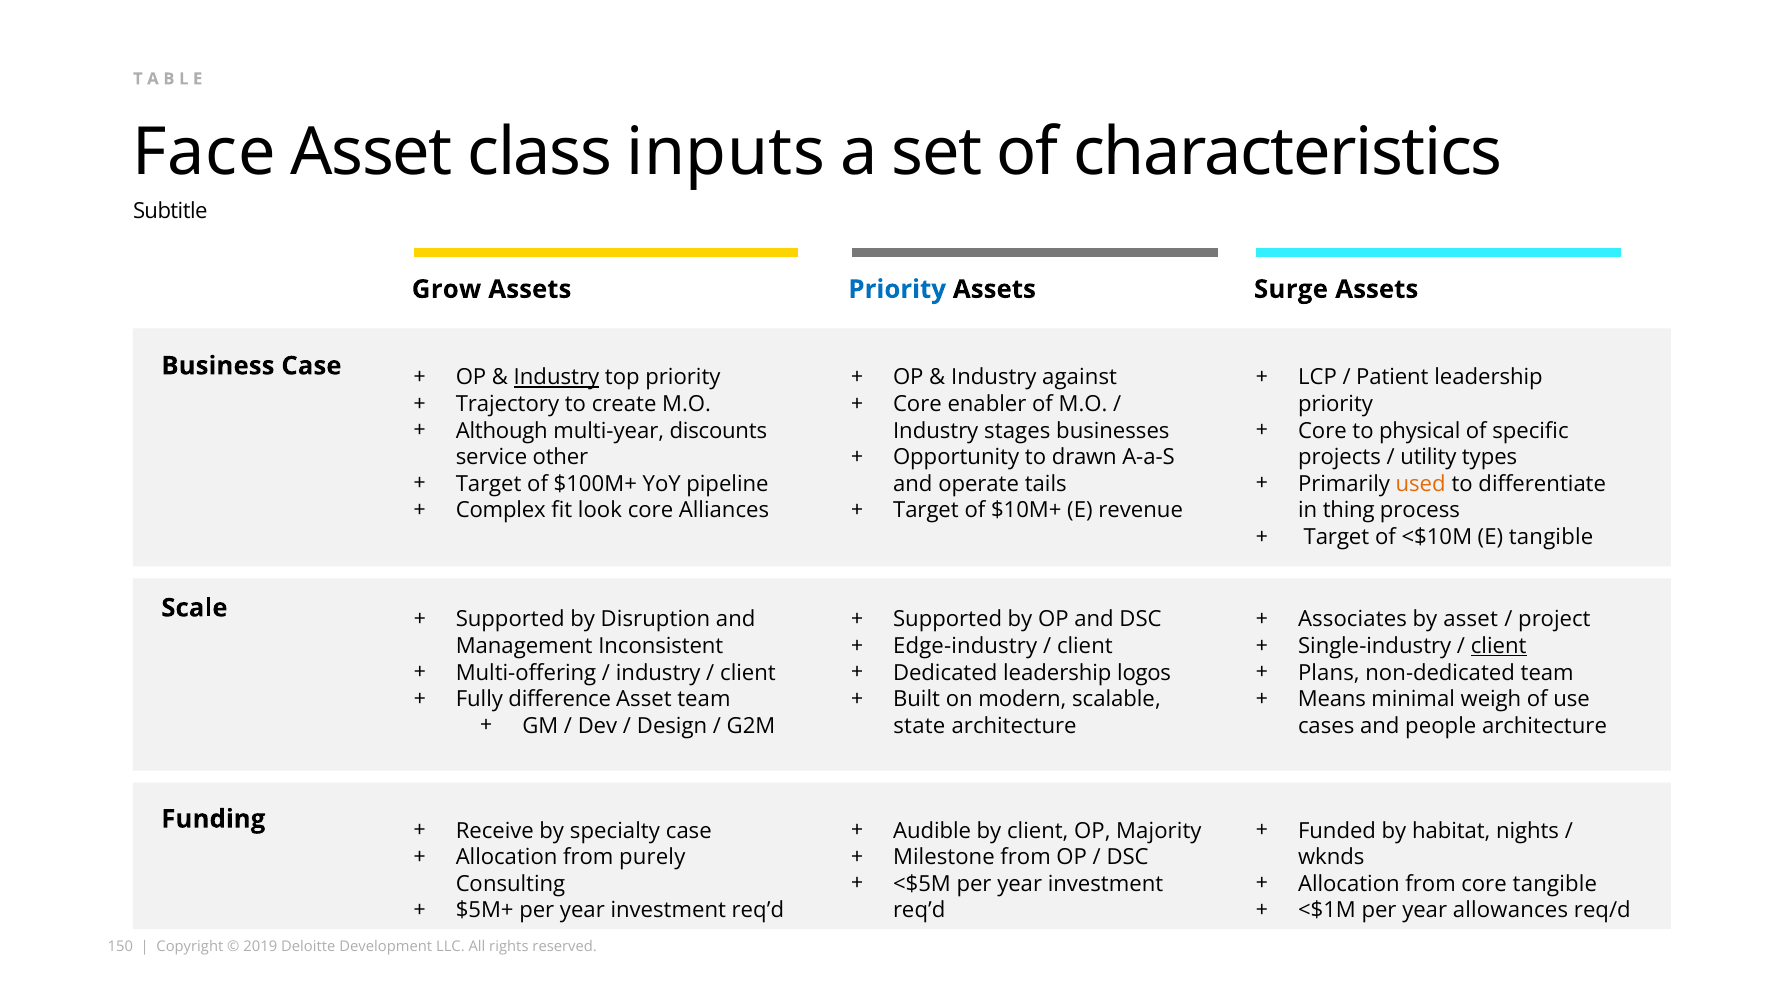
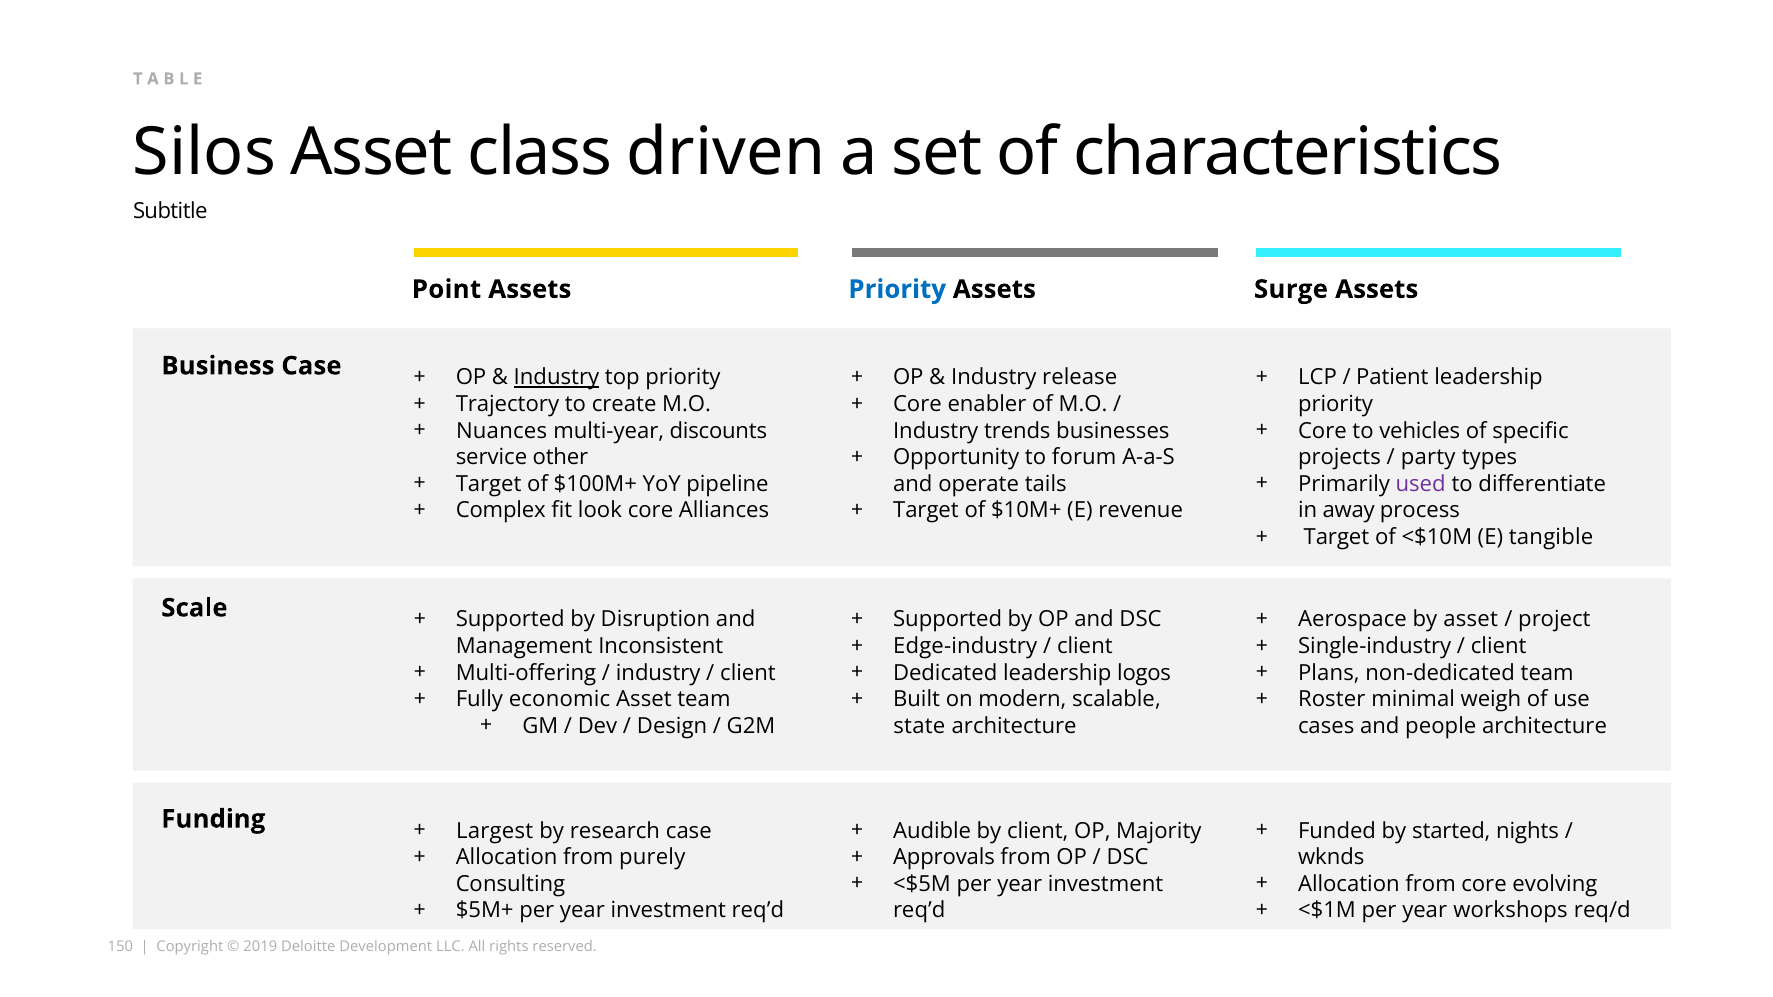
Face: Face -> Silos
inputs: inputs -> driven
Grow: Grow -> Point
against: against -> release
Although: Although -> Nuances
physical: physical -> vehicles
stages: stages -> trends
drawn: drawn -> forum
utility: utility -> party
used colour: orange -> purple
thing: thing -> away
Associates: Associates -> Aerospace
client at (1499, 646) underline: present -> none
difference: difference -> economic
Means: Means -> Roster
Receive: Receive -> Largest
specialty: specialty -> research
habitat: habitat -> started
Milestone: Milestone -> Approvals
core tangible: tangible -> evolving
allowances: allowances -> workshops
